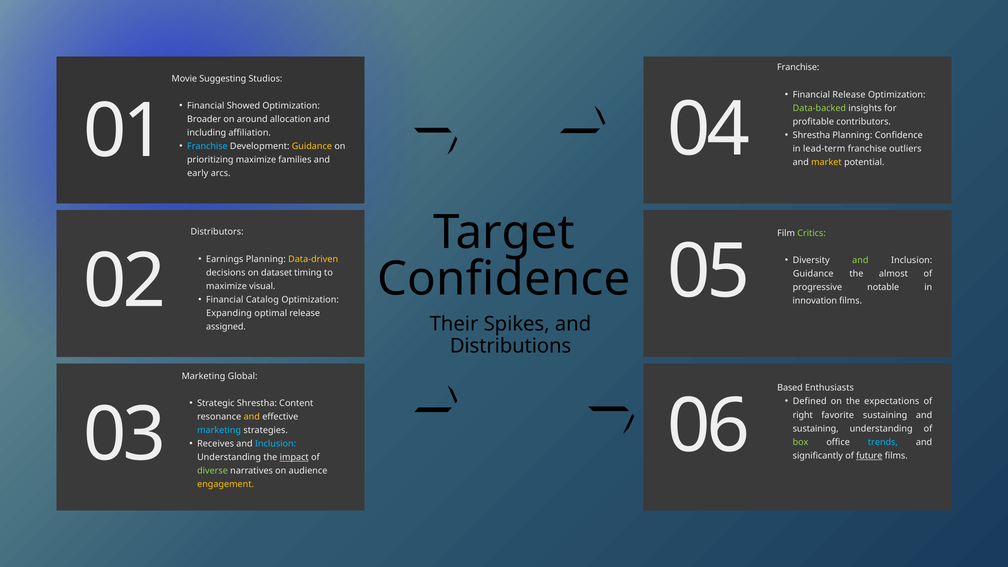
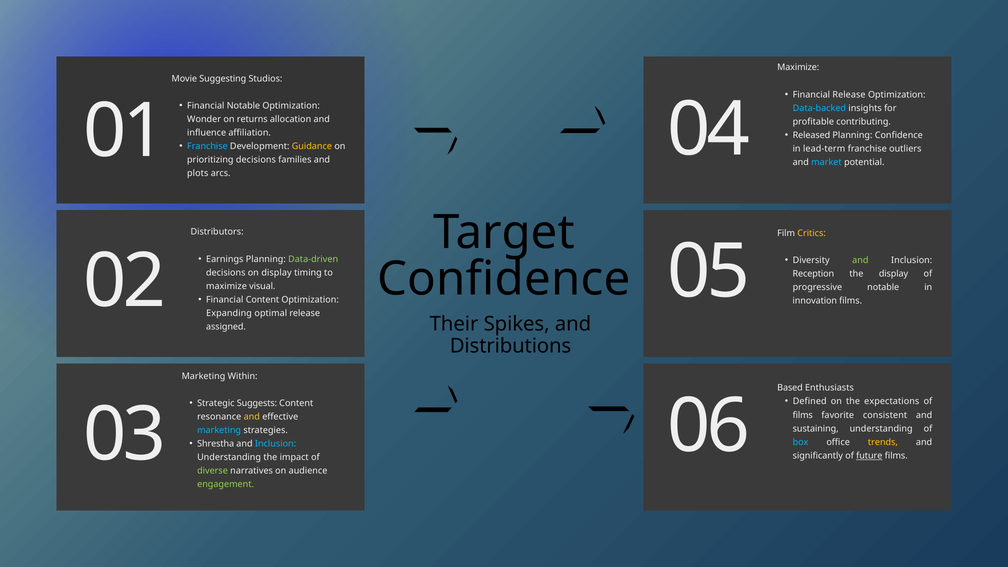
Franchise at (798, 67): Franchise -> Maximize
Financial Showed: Showed -> Notable
Data-backed colour: light green -> light blue
Broader: Broader -> Wonder
around: around -> returns
contributors: contributors -> contributing
including: including -> influence
Shrestha at (811, 135): Shrestha -> Released
prioritizing maximize: maximize -> decisions
market colour: yellow -> light blue
early: early -> plots
Critics colour: light green -> yellow
Data-driven colour: yellow -> light green
on dataset: dataset -> display
Guidance at (813, 274): Guidance -> Reception
the almost: almost -> display
Financial Catalog: Catalog -> Content
Global: Global -> Within
Strategic Shrestha: Shrestha -> Suggests
right at (803, 415): right -> films
favorite sustaining: sustaining -> consistent
Receives: Receives -> Shrestha
box colour: light green -> light blue
trends colour: light blue -> yellow
impact underline: present -> none
engagement colour: yellow -> light green
